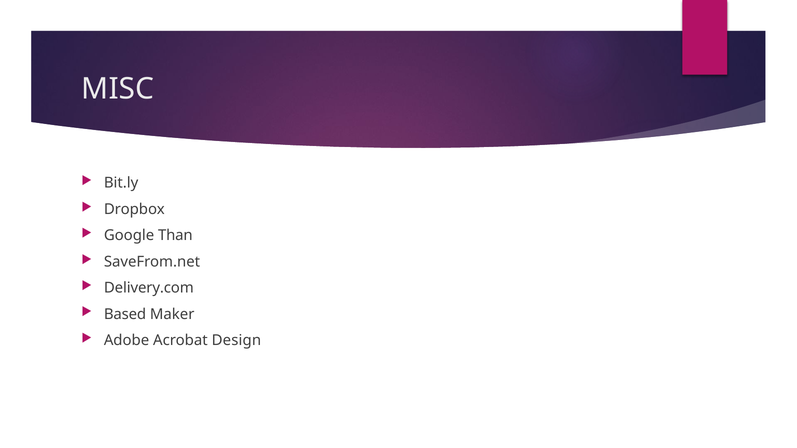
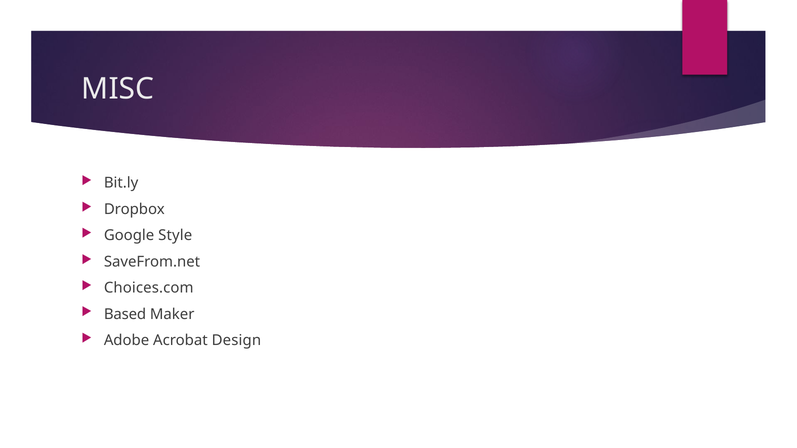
Than: Than -> Style
Delivery.com: Delivery.com -> Choices.com
